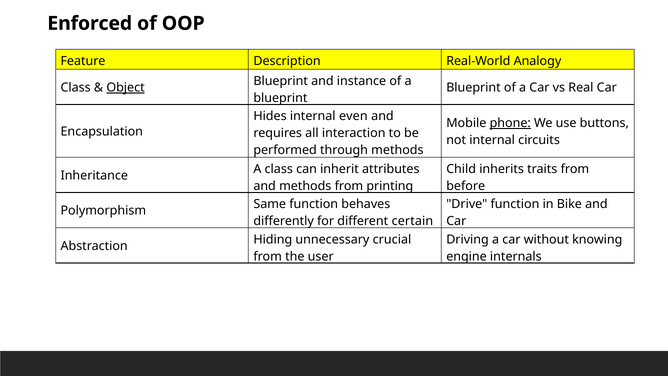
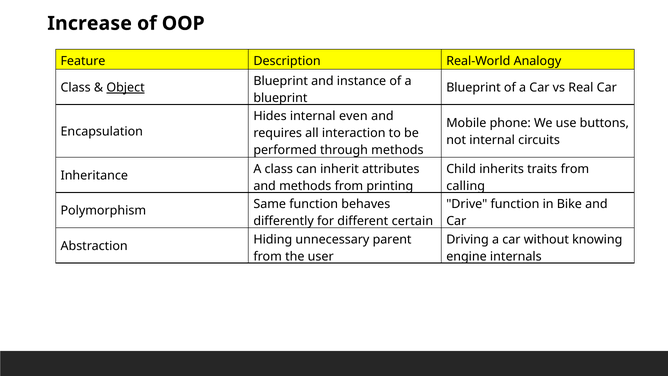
Enforced: Enforced -> Increase
phone underline: present -> none
before: before -> calling
crucial: crucial -> parent
